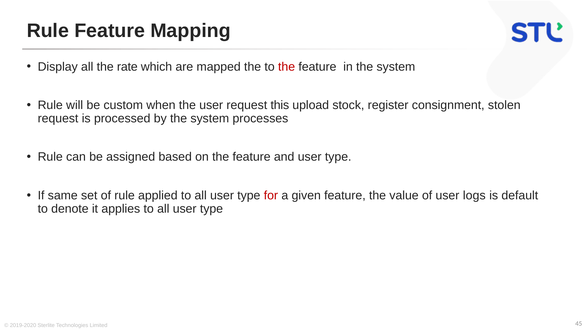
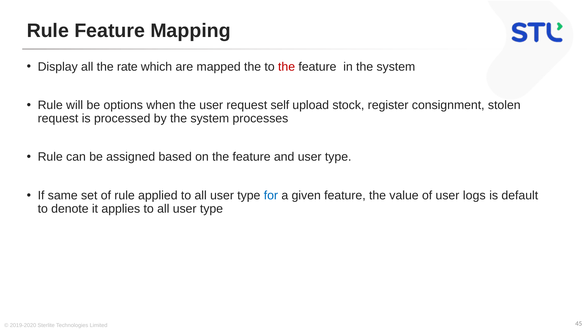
custom: custom -> options
this: this -> self
for colour: red -> blue
